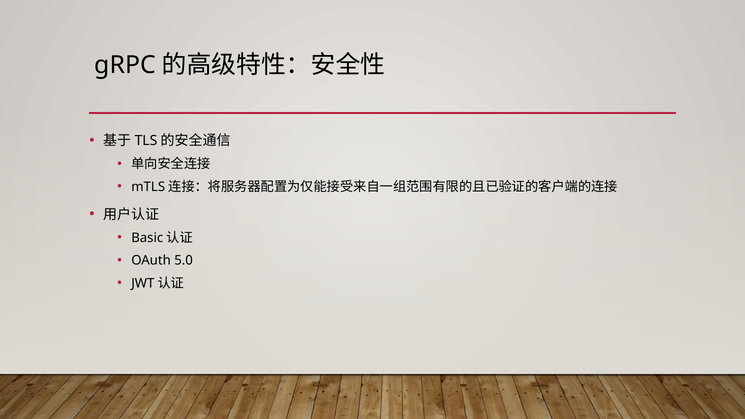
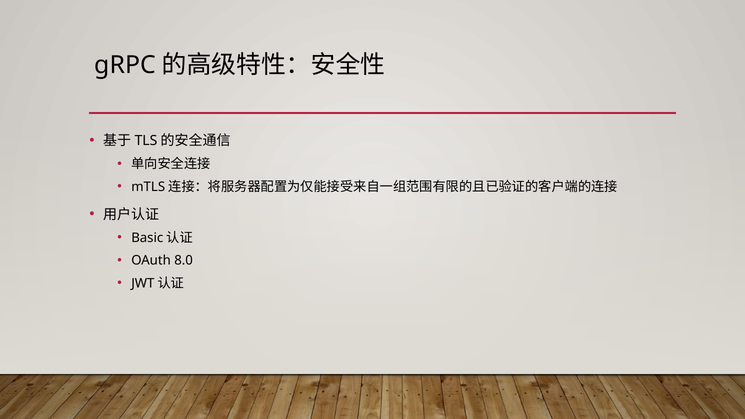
5.0: 5.0 -> 8.0
